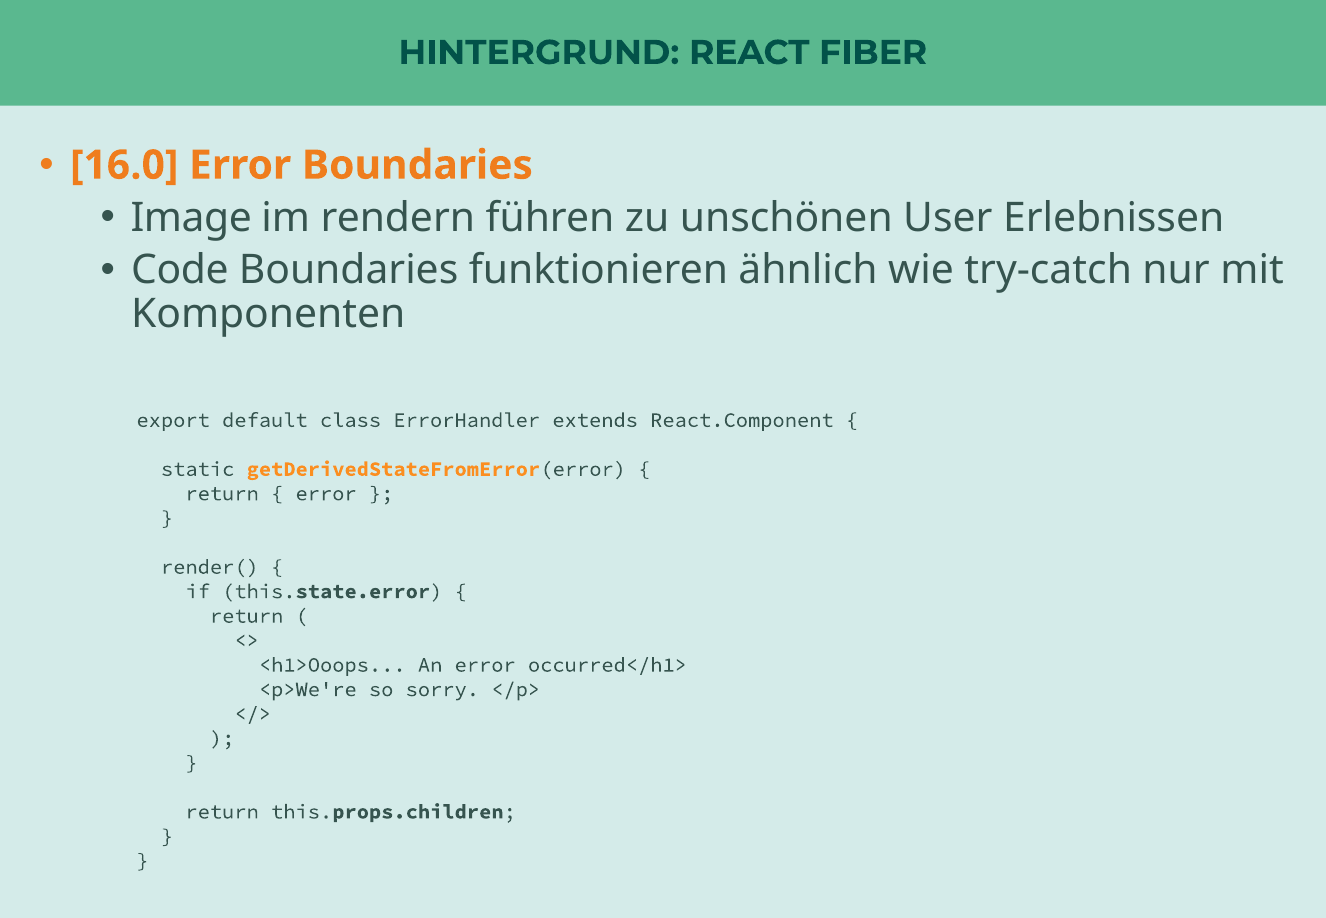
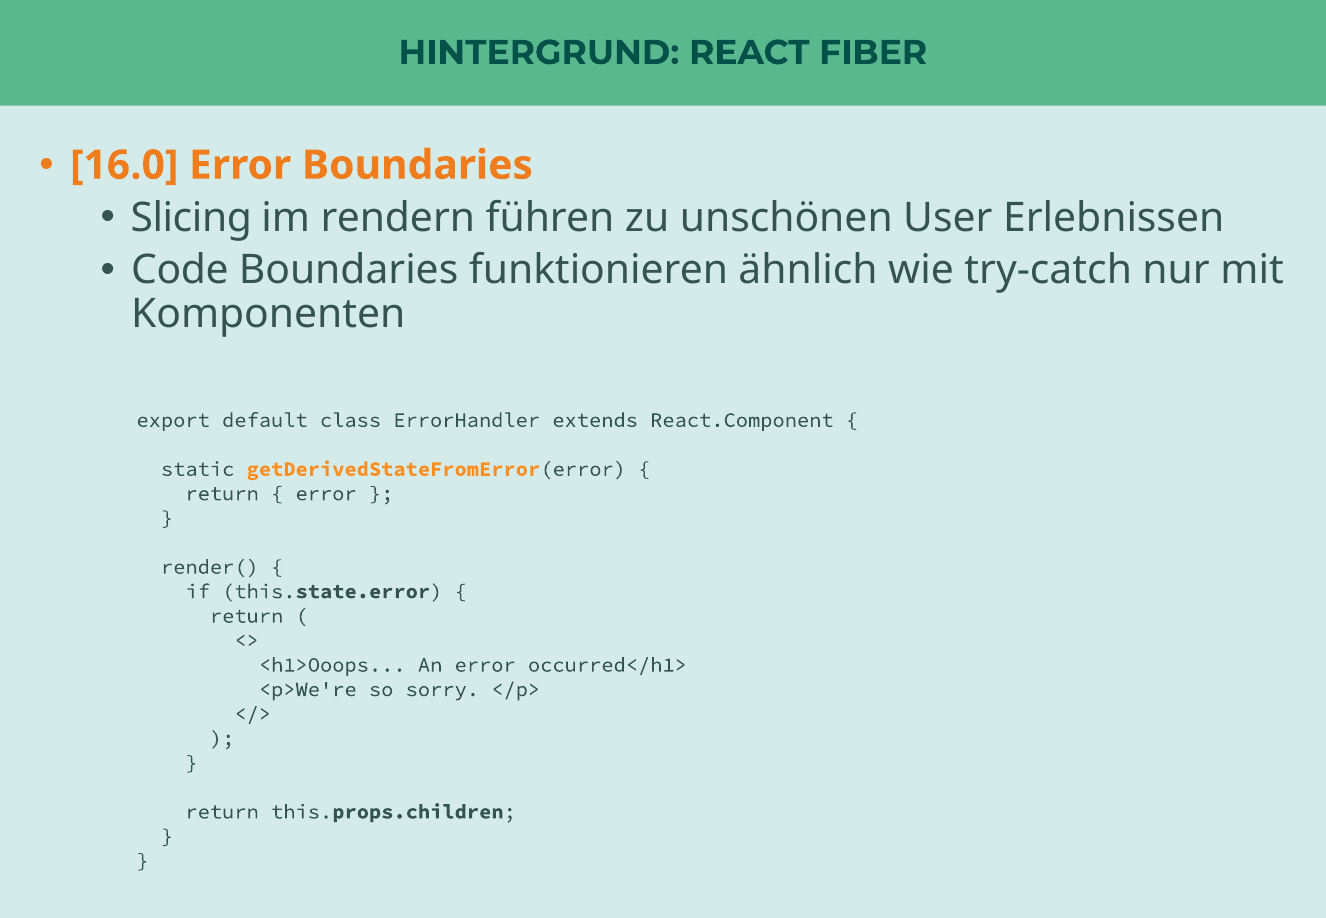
Image: Image -> Slicing
